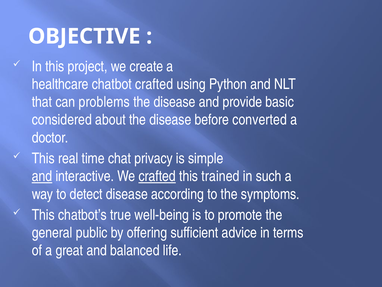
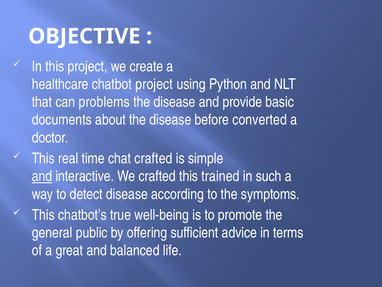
chatbot crafted: crafted -> project
considered: considered -> documents
chat privacy: privacy -> crafted
crafted at (157, 176) underline: present -> none
